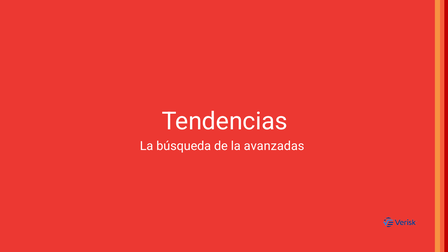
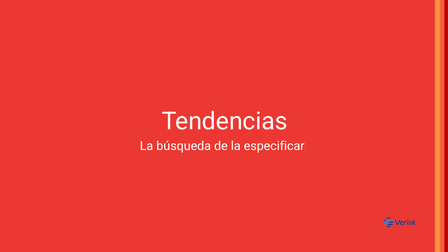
avanzadas: avanzadas -> especificar
